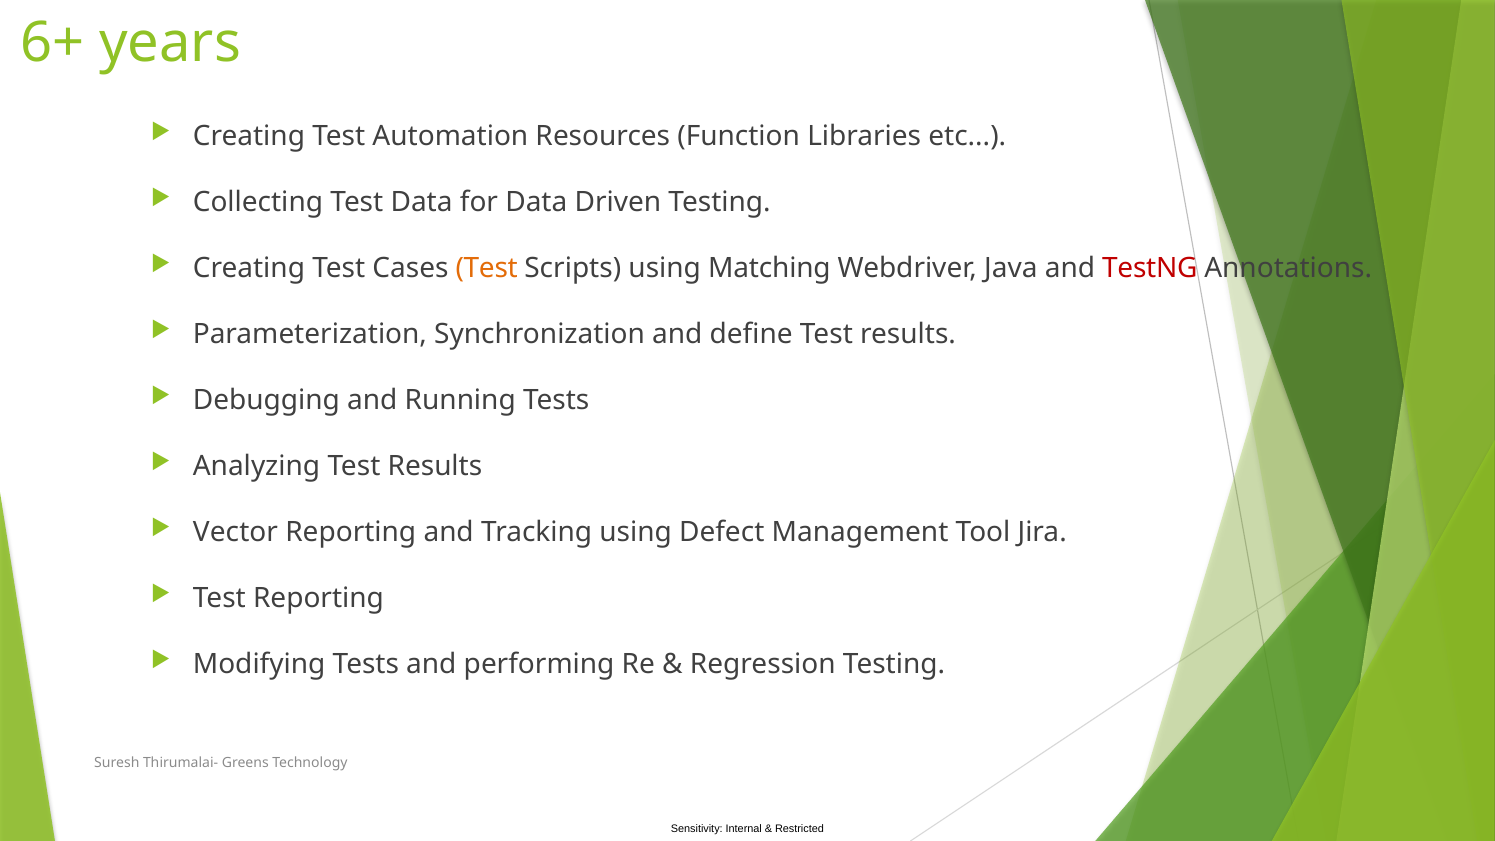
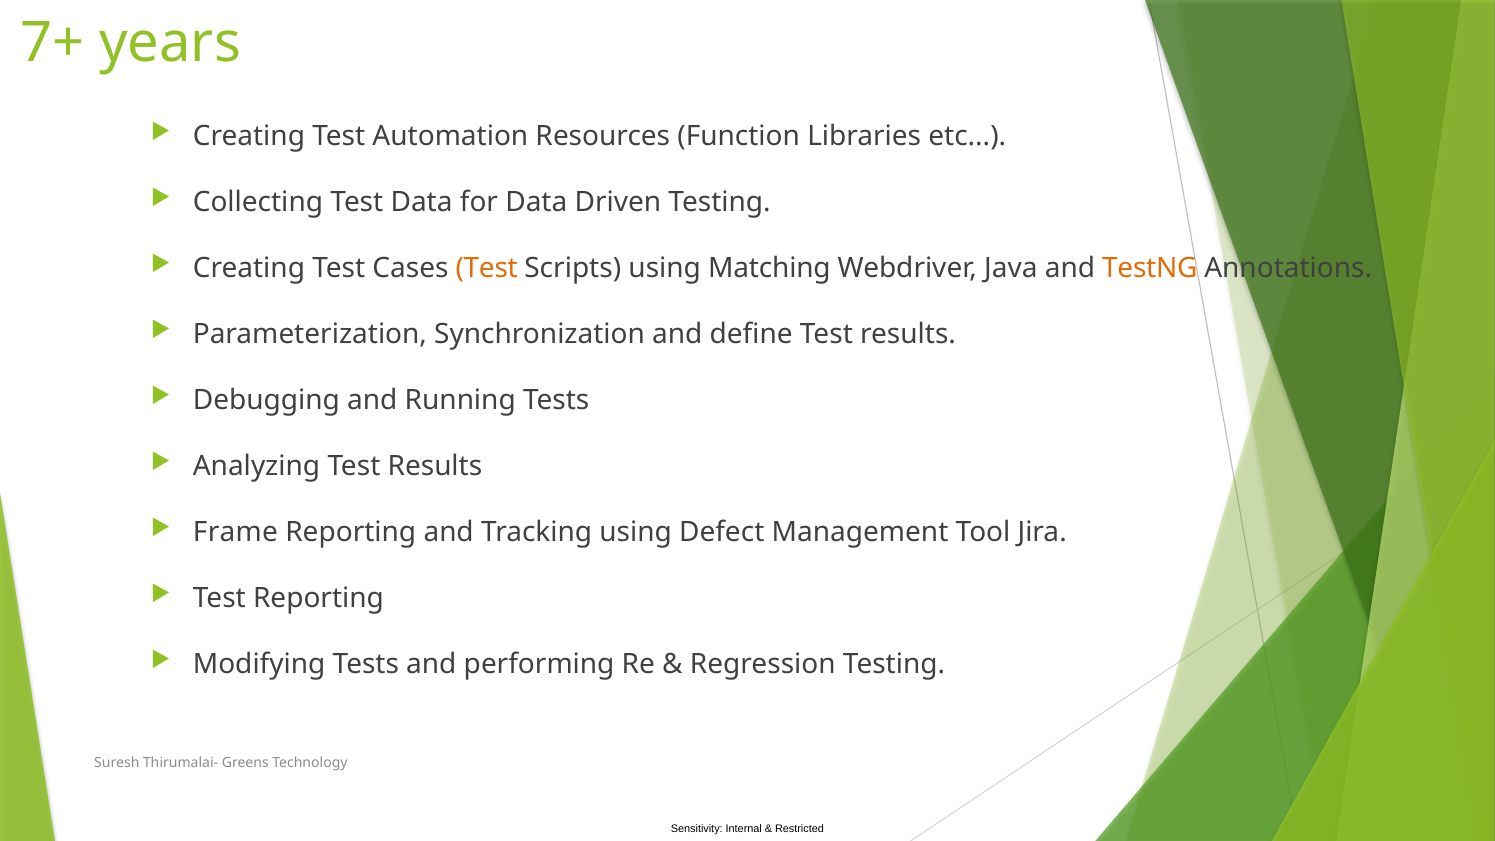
6+: 6+ -> 7+
TestNG colour: red -> orange
Vector: Vector -> Frame
